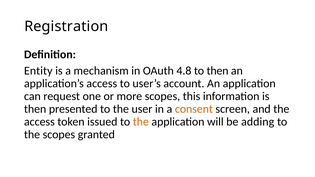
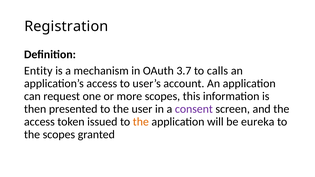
4.8: 4.8 -> 3.7
to then: then -> calls
consent colour: orange -> purple
adding: adding -> eureka
